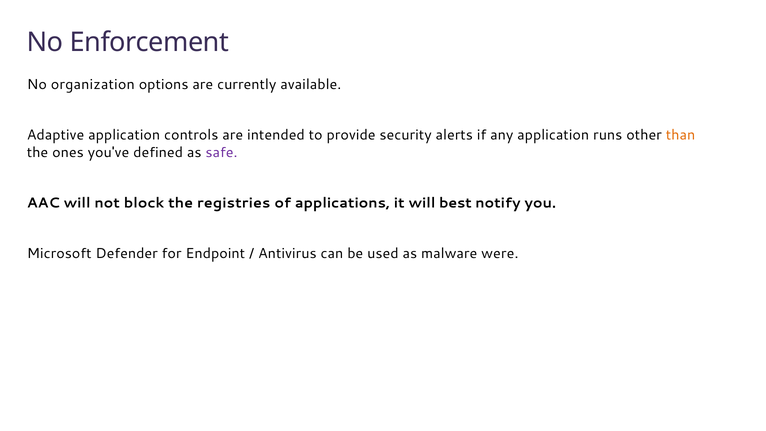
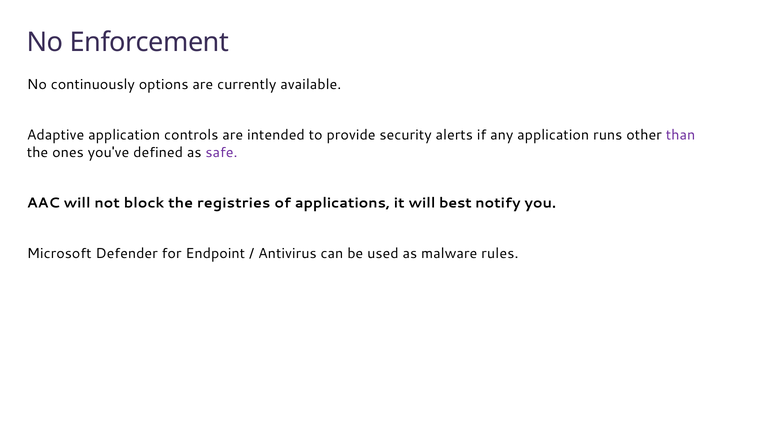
organization: organization -> continuously
than colour: orange -> purple
were: were -> rules
